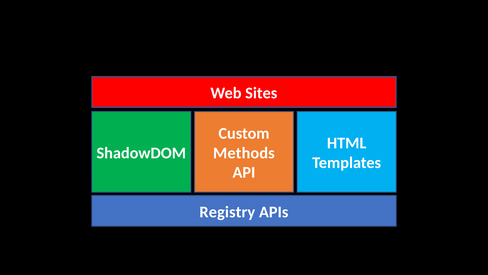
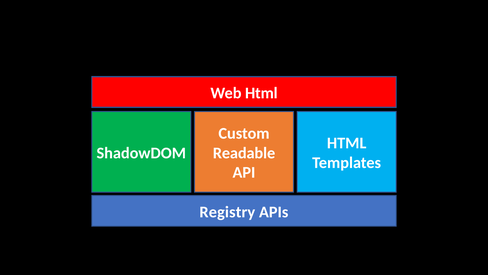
Web Sites: Sites -> Html
Methods: Methods -> Readable
